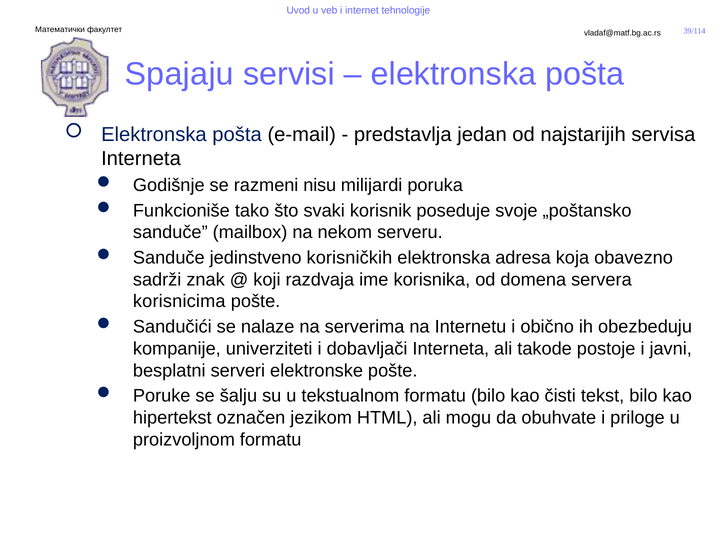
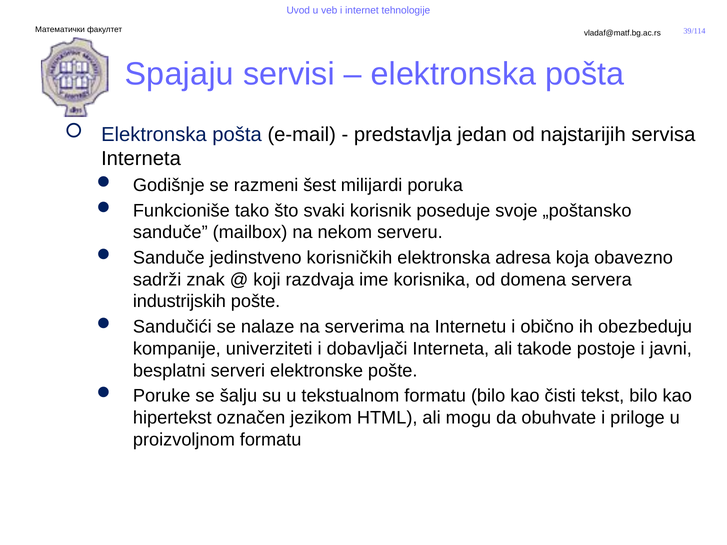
nisu: nisu -> šest
korisnicima: korisnicima -> industrijskih
